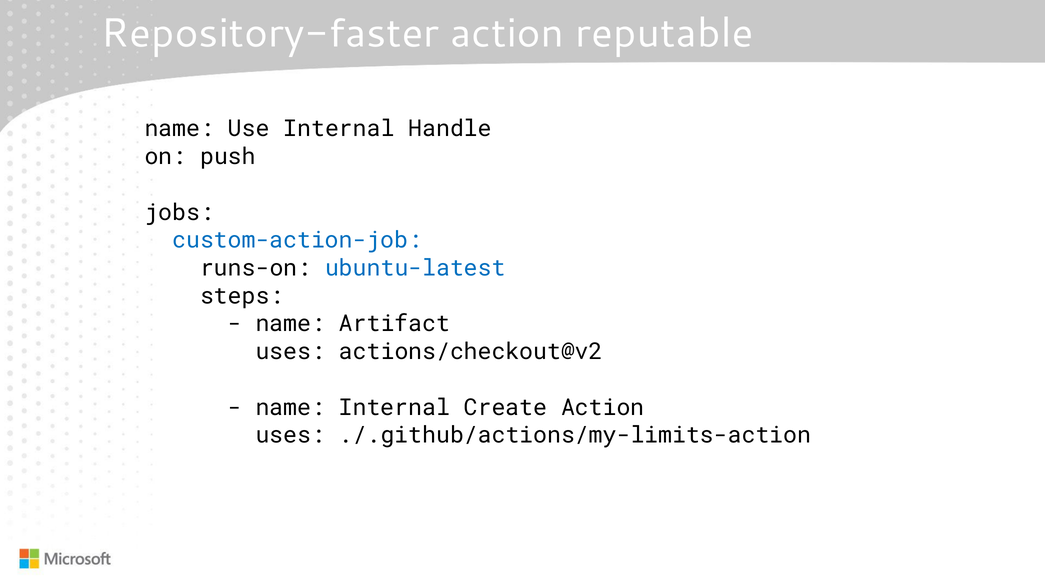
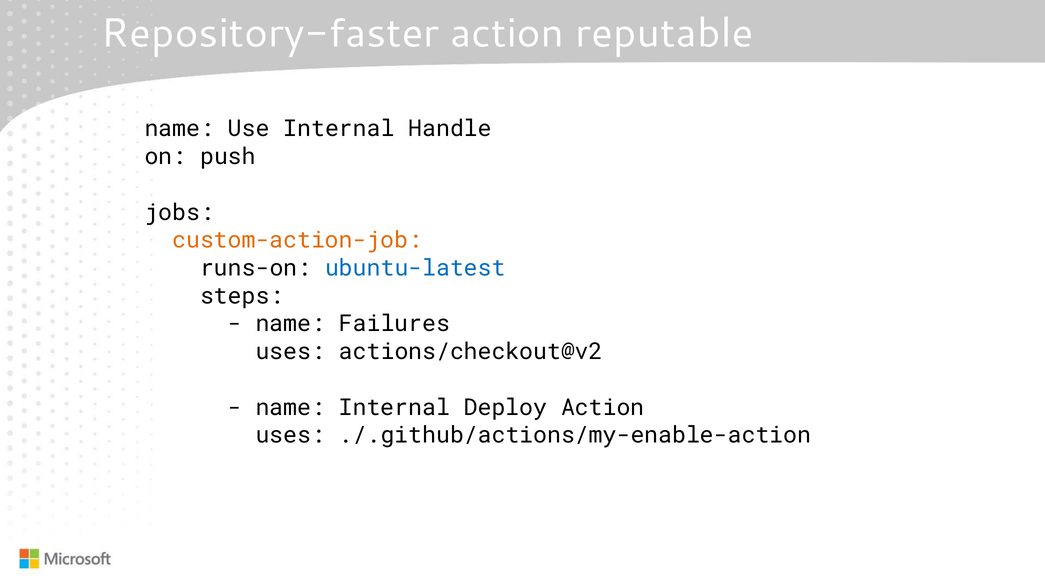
custom-action-job colour: blue -> orange
Artifact: Artifact -> Failures
Create: Create -> Deploy
./.github/actions/my-limits-action: ./.github/actions/my-limits-action -> ./.github/actions/my-enable-action
